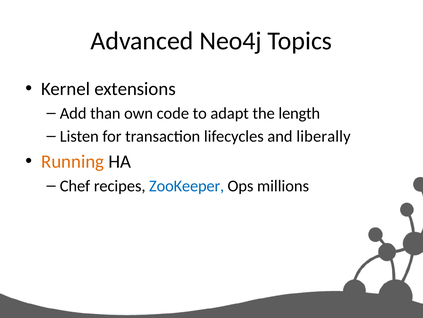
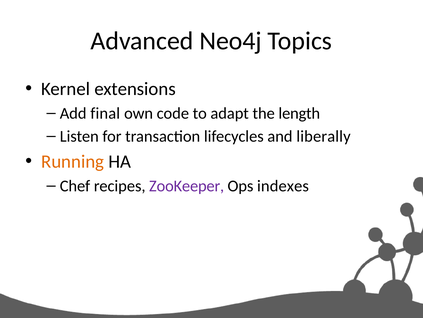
than: than -> final
ZooKeeper colour: blue -> purple
millions: millions -> indexes
